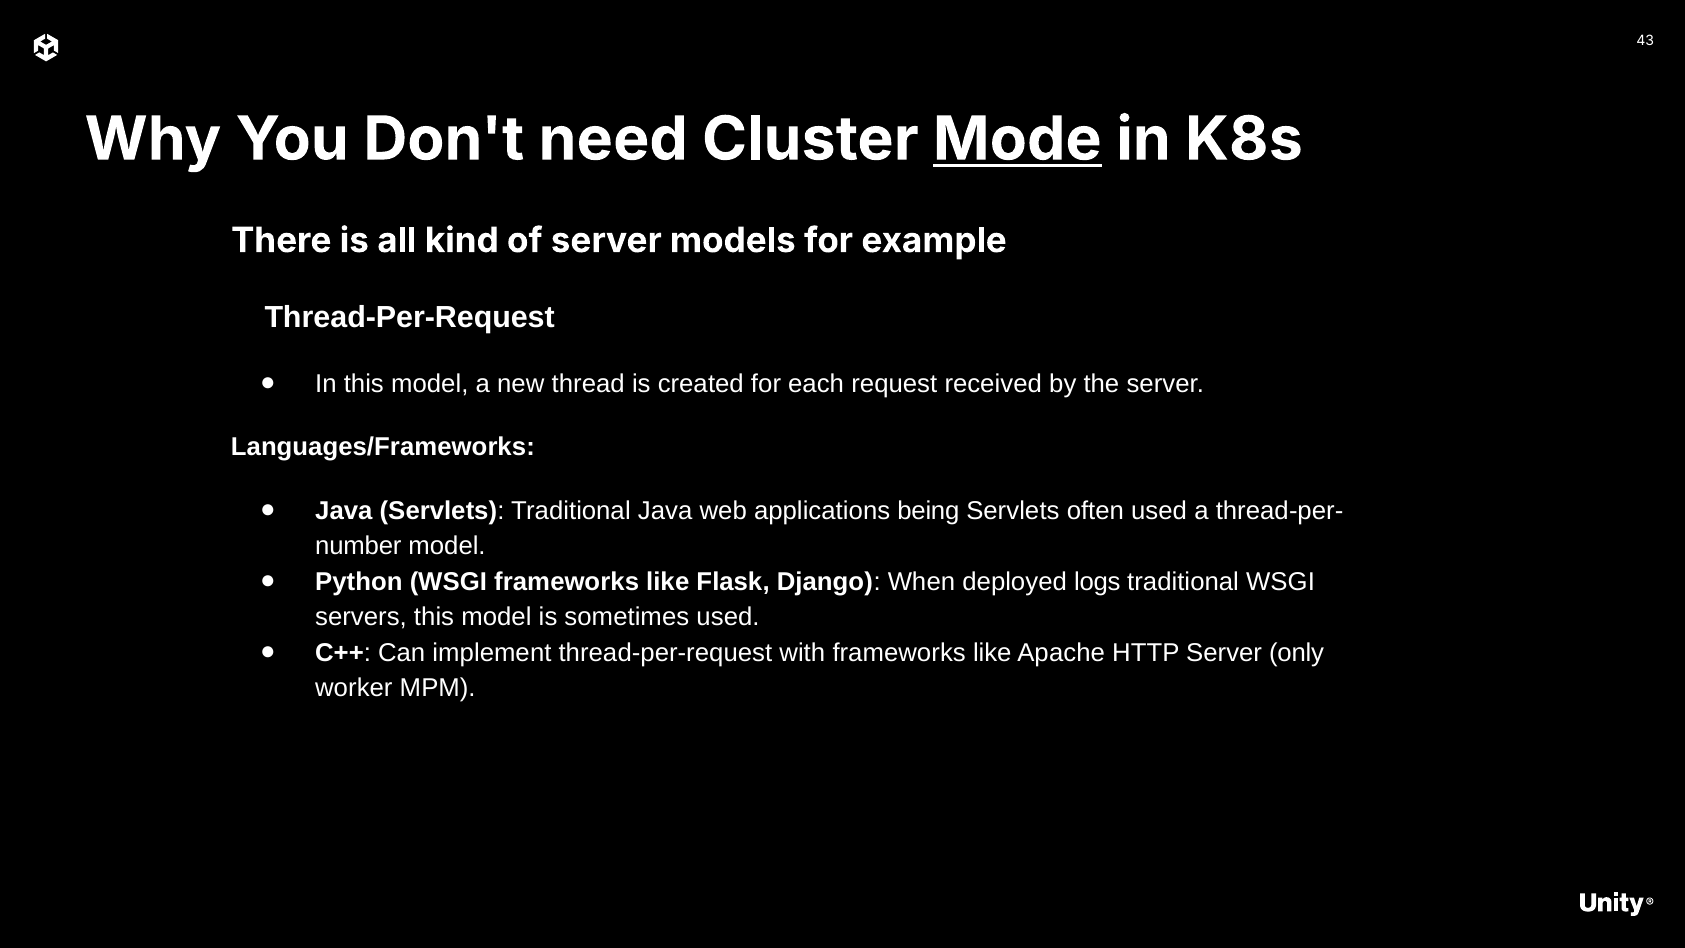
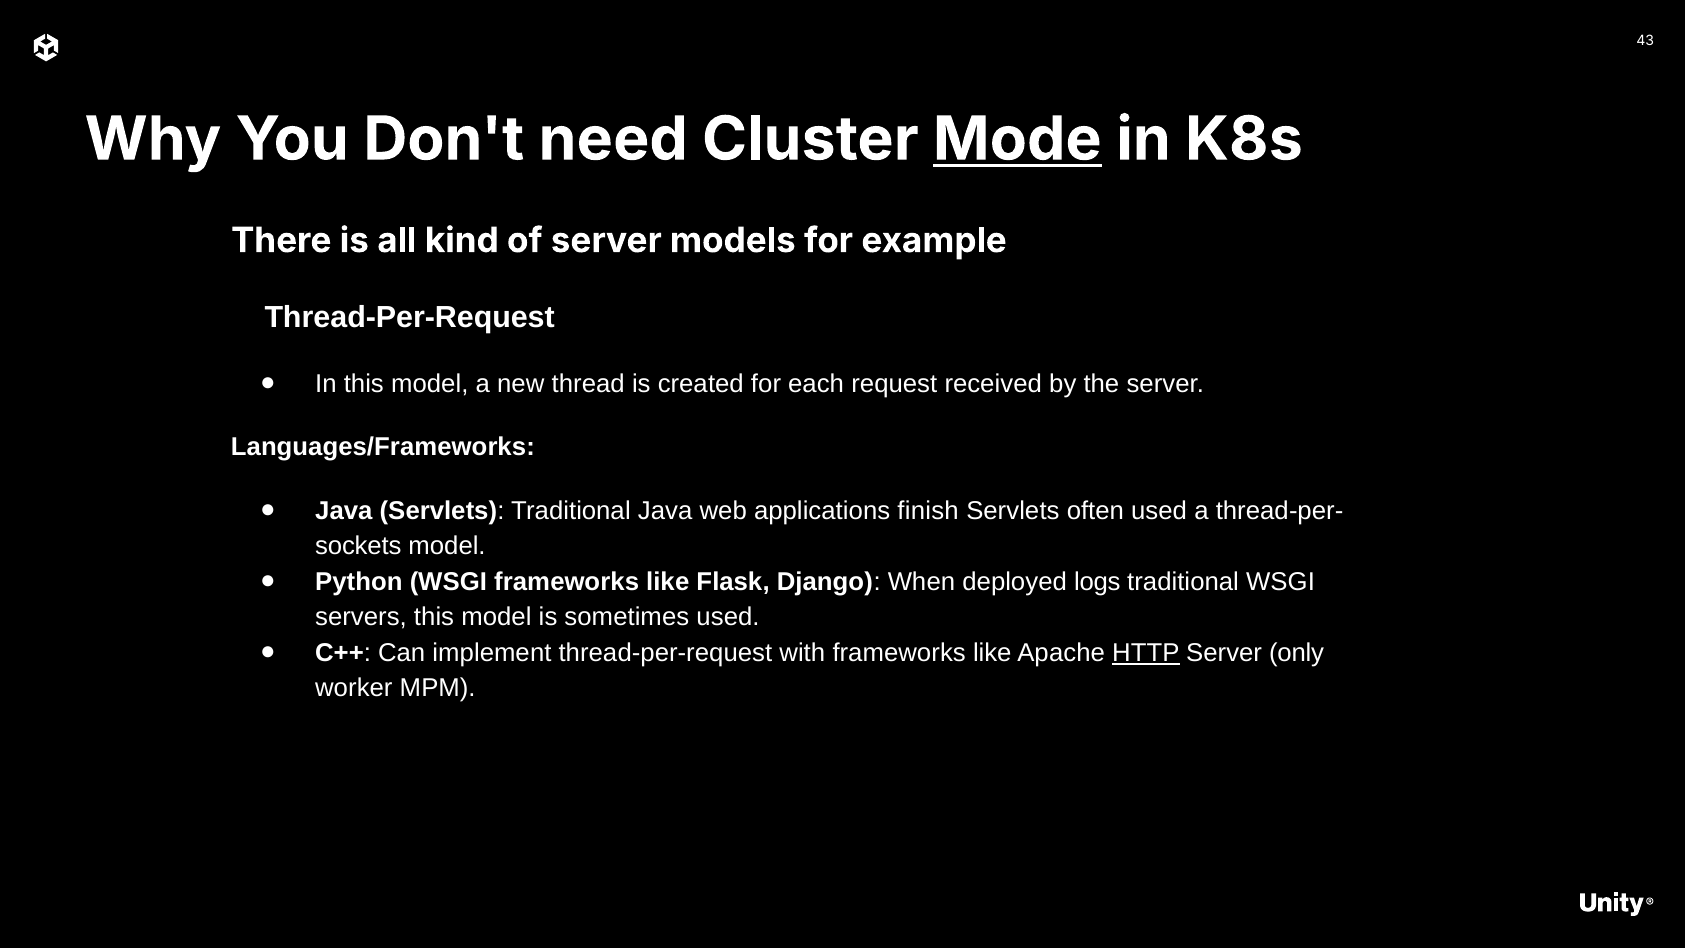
being: being -> finish
number: number -> sockets
HTTP underline: none -> present
